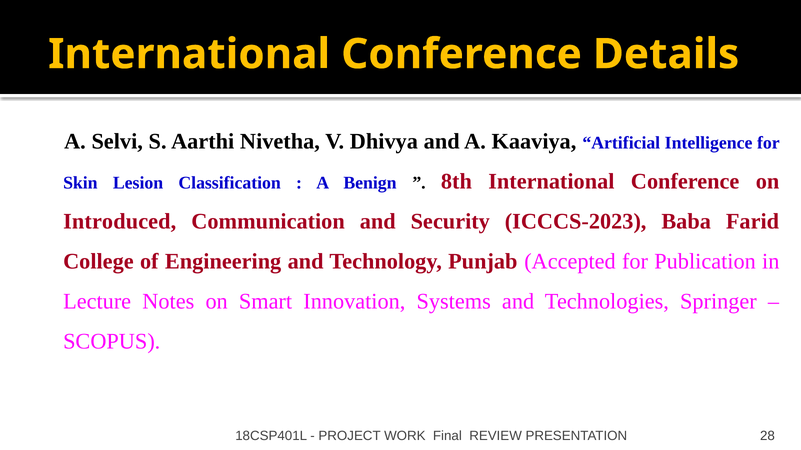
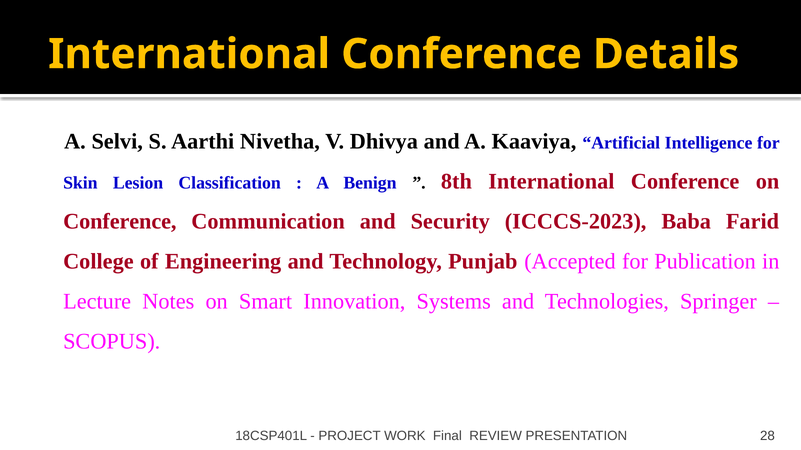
Introduced at (120, 222): Introduced -> Conference
